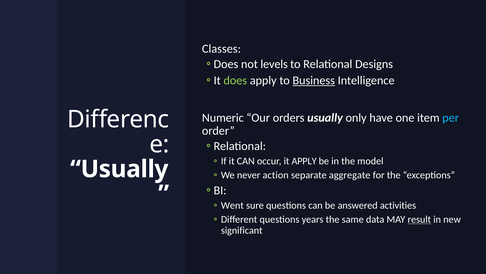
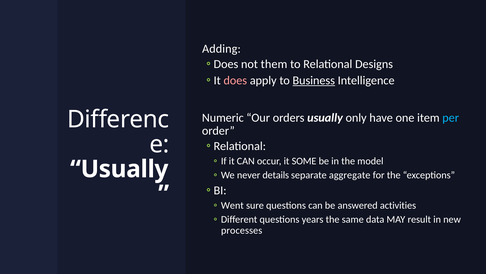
Classes: Classes -> Adding
levels: levels -> them
does colour: light green -> pink
it APPLY: APPLY -> SOME
action: action -> details
result underline: present -> none
significant: significant -> processes
